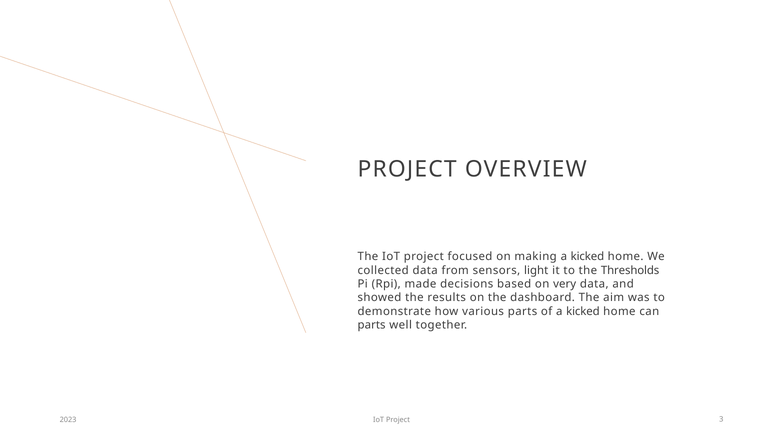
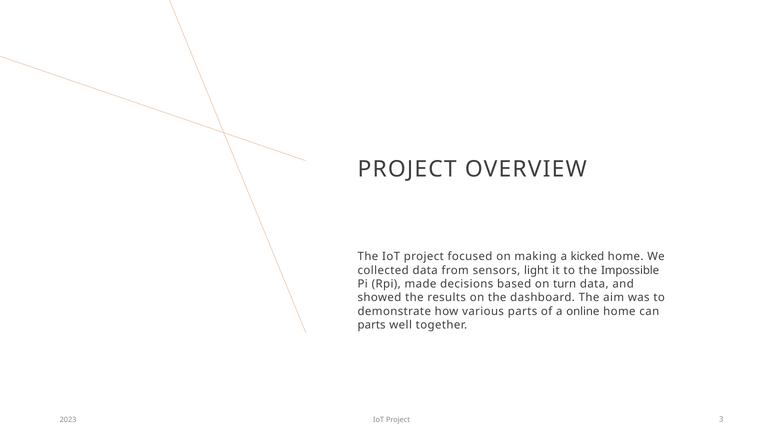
Thresholds: Thresholds -> Impossible
very: very -> turn
of a kicked: kicked -> online
